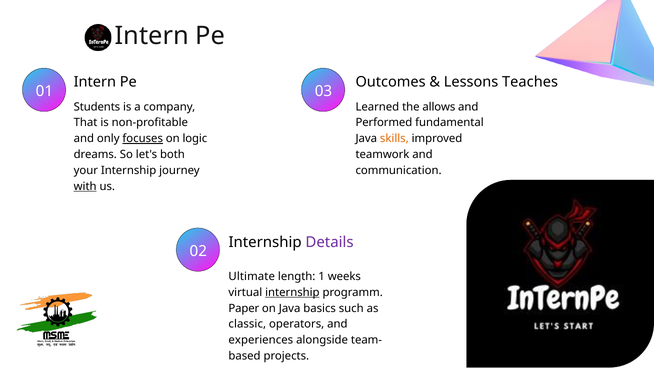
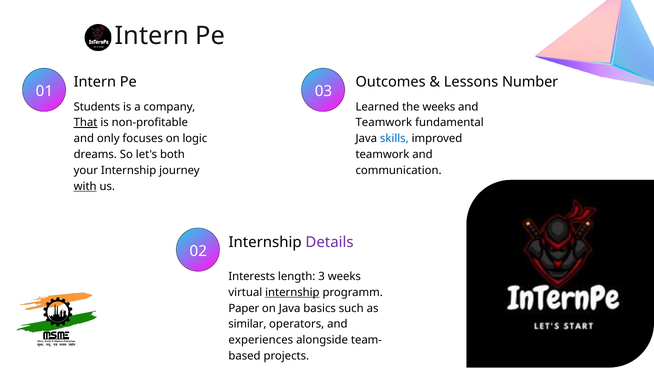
Teaches: Teaches -> Number
the allows: allows -> weeks
That underline: none -> present
Performed at (384, 123): Performed -> Teamwork
focuses underline: present -> none
skills colour: orange -> blue
Ultimate: Ultimate -> Interests
1: 1 -> 3
classic: classic -> similar
